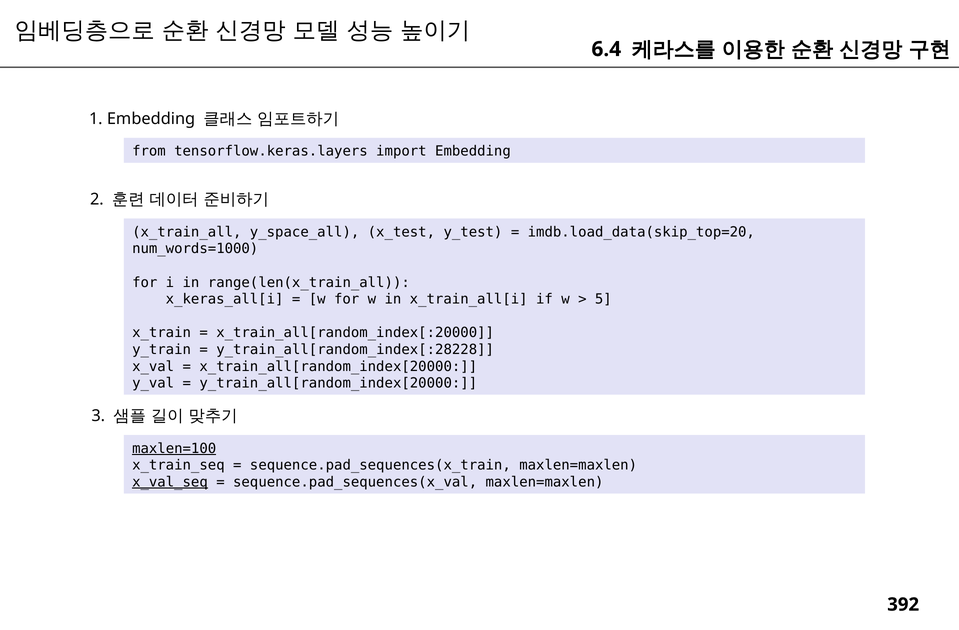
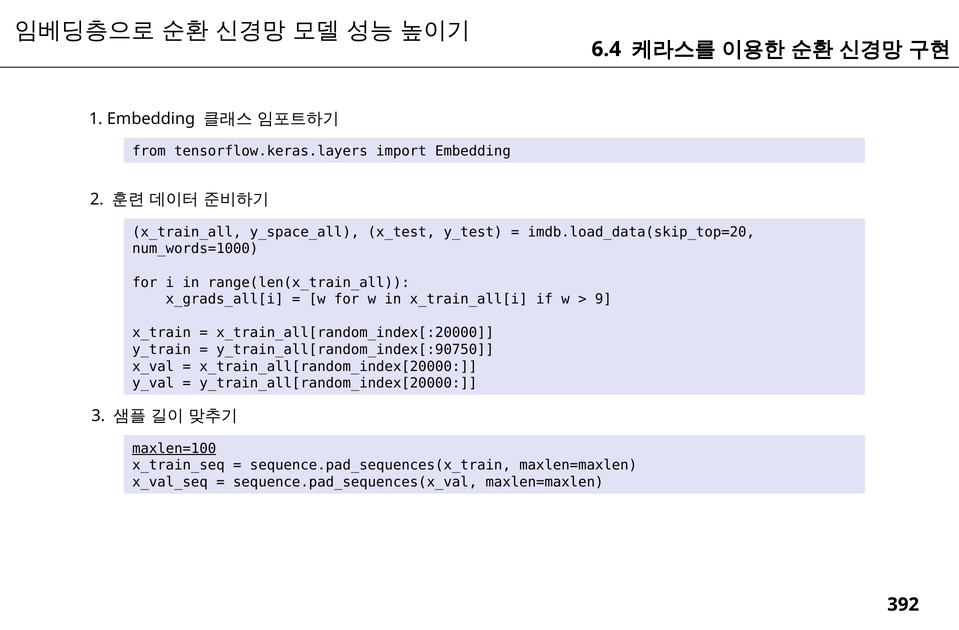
x_keras_all[i: x_keras_all[i -> x_grads_all[i
5: 5 -> 9
y_train_all[random_index[:28228: y_train_all[random_index[:28228 -> y_train_all[random_index[:90750
x_val_seq underline: present -> none
